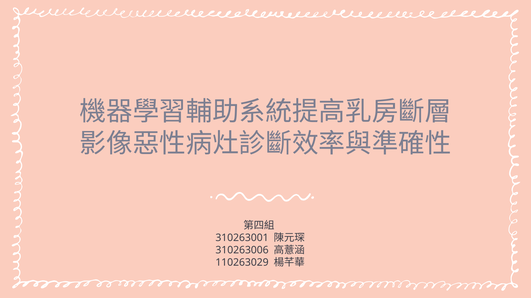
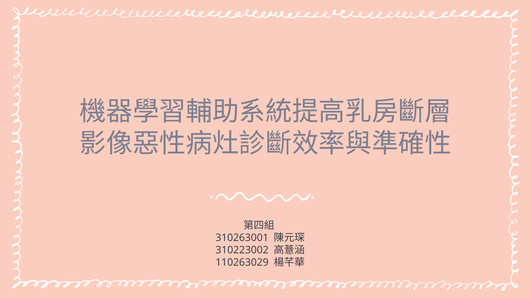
310263006: 310263006 -> 310223002
